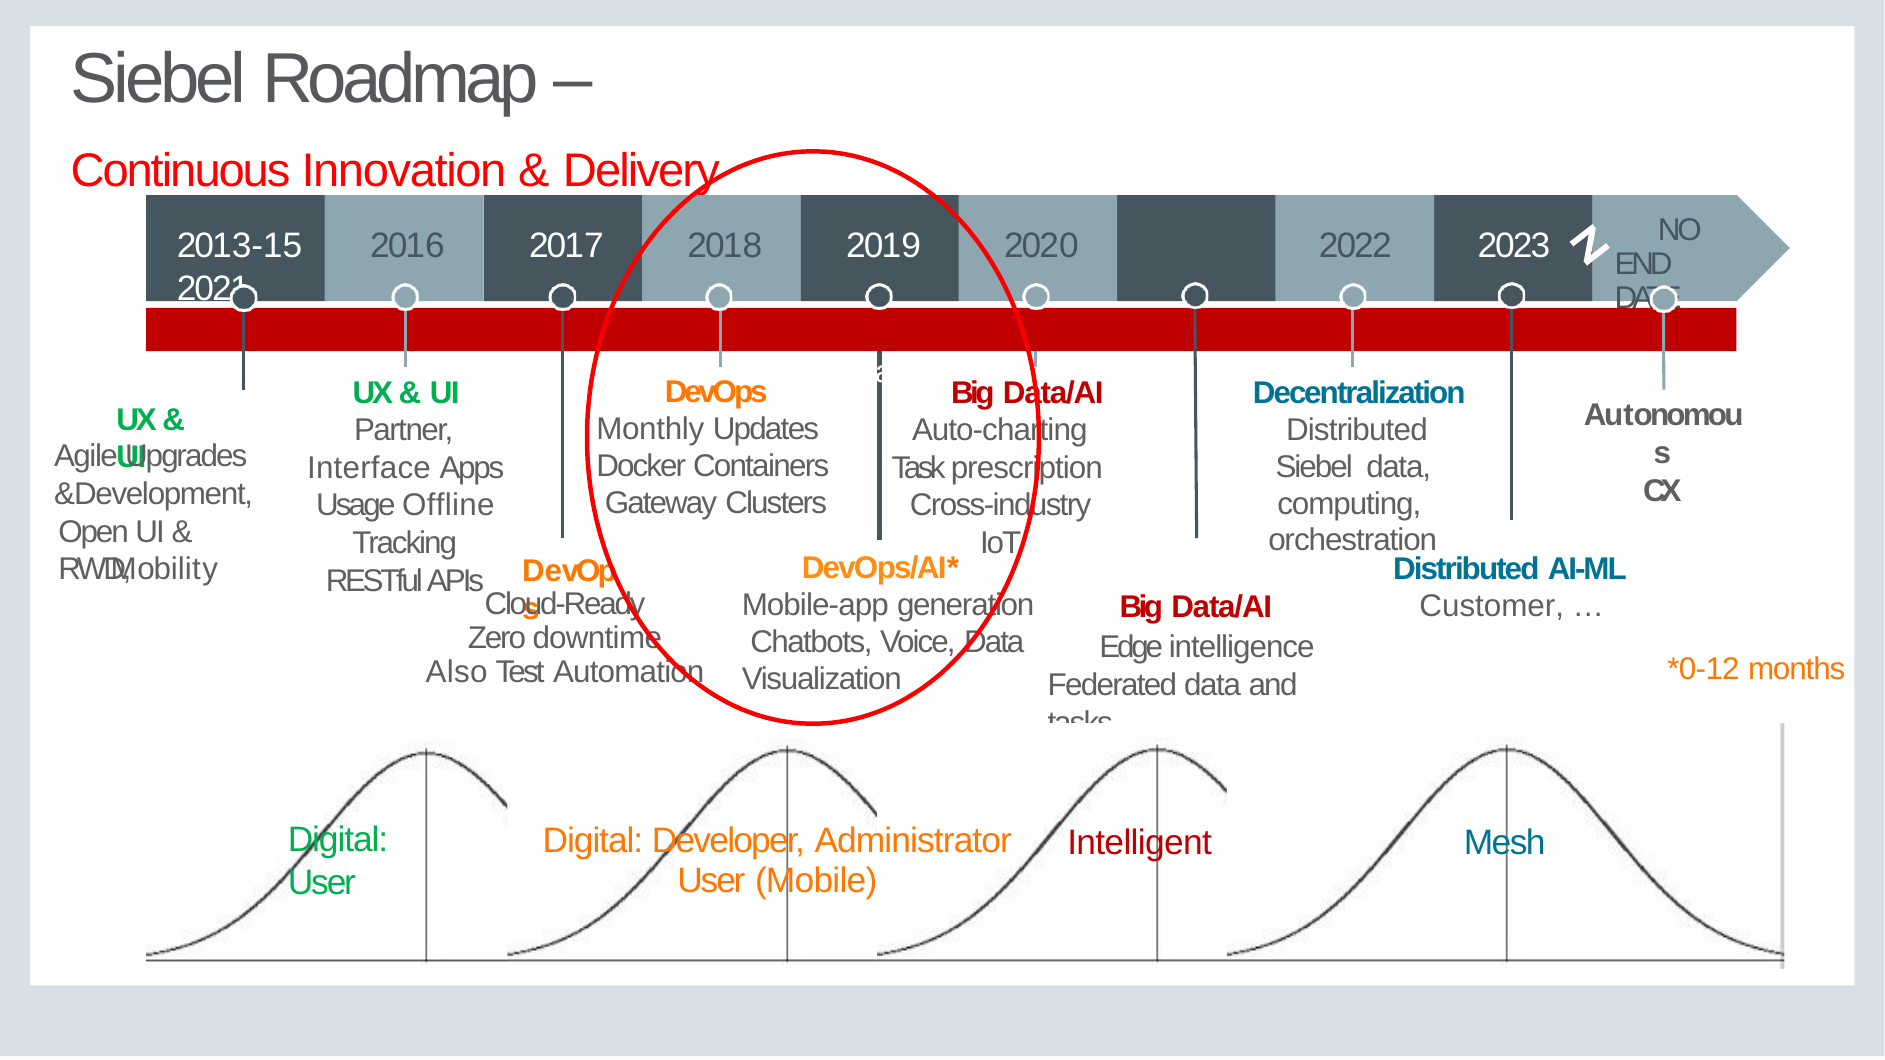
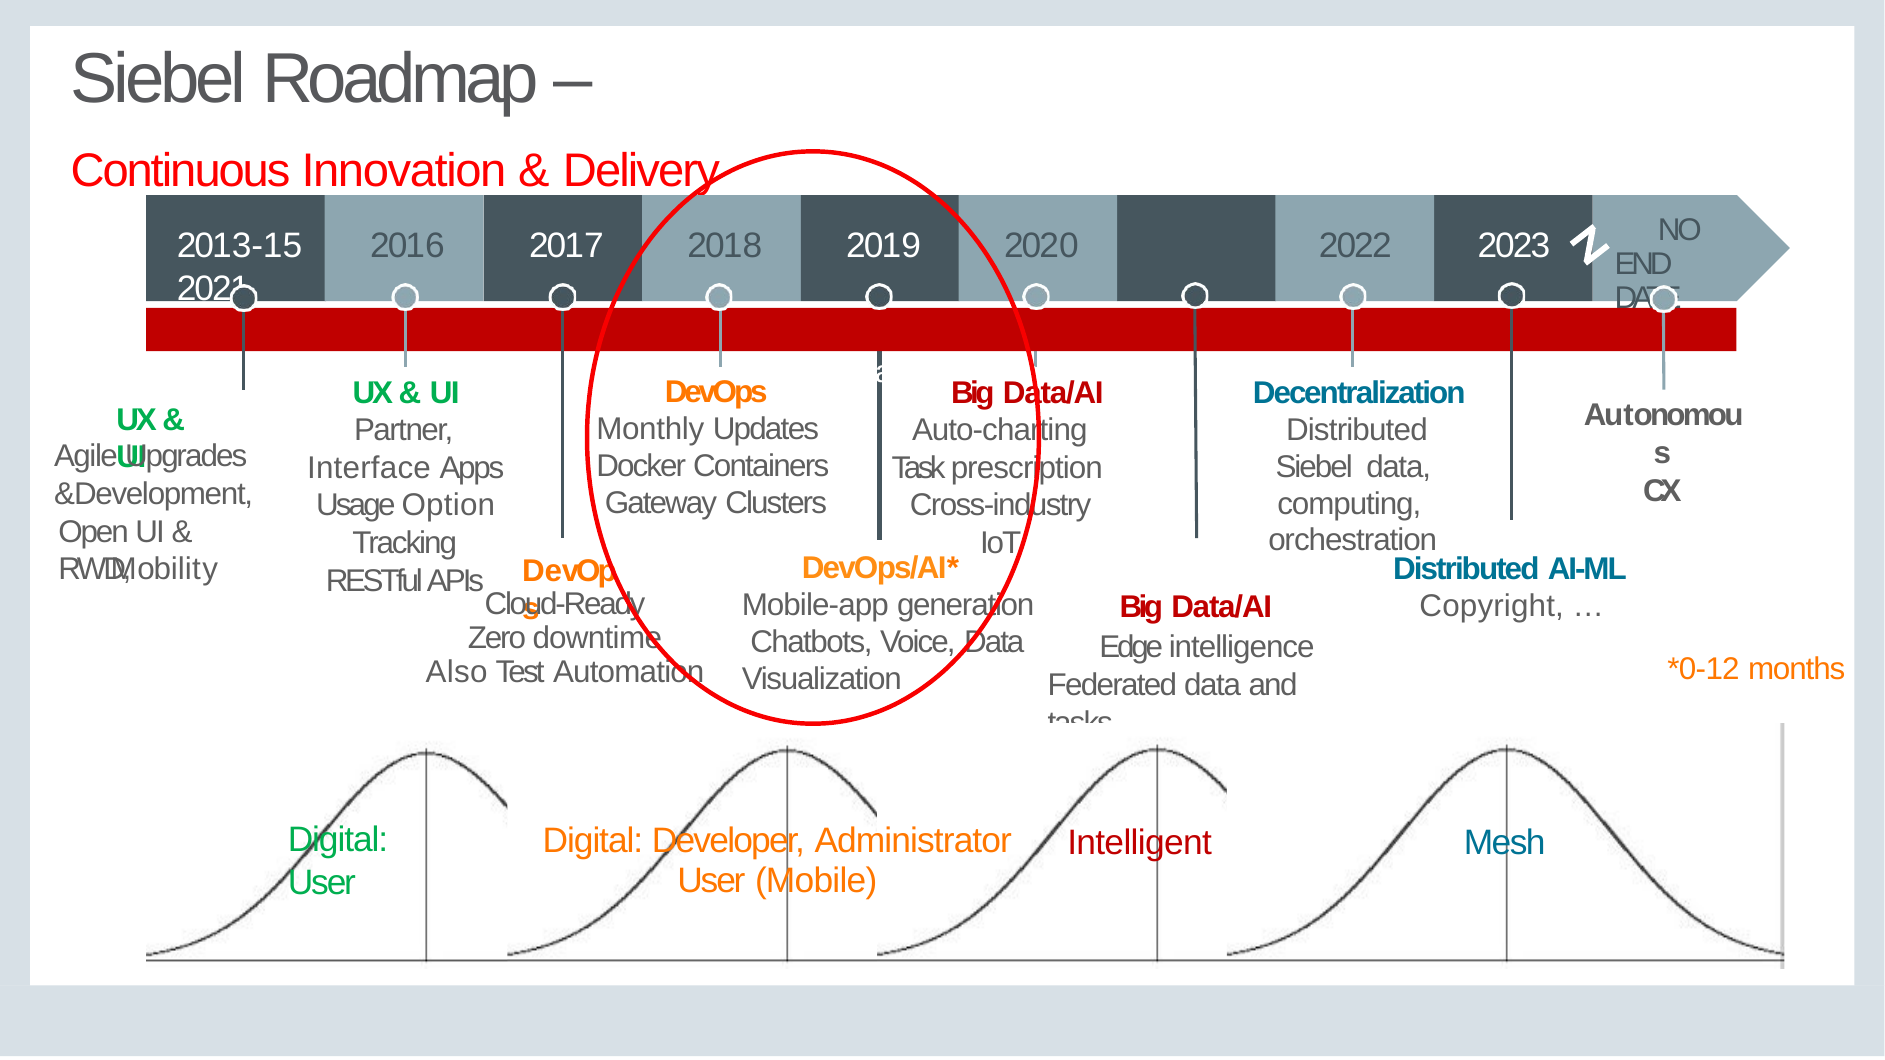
Offline: Offline -> Option
Customer: Customer -> Copyright
